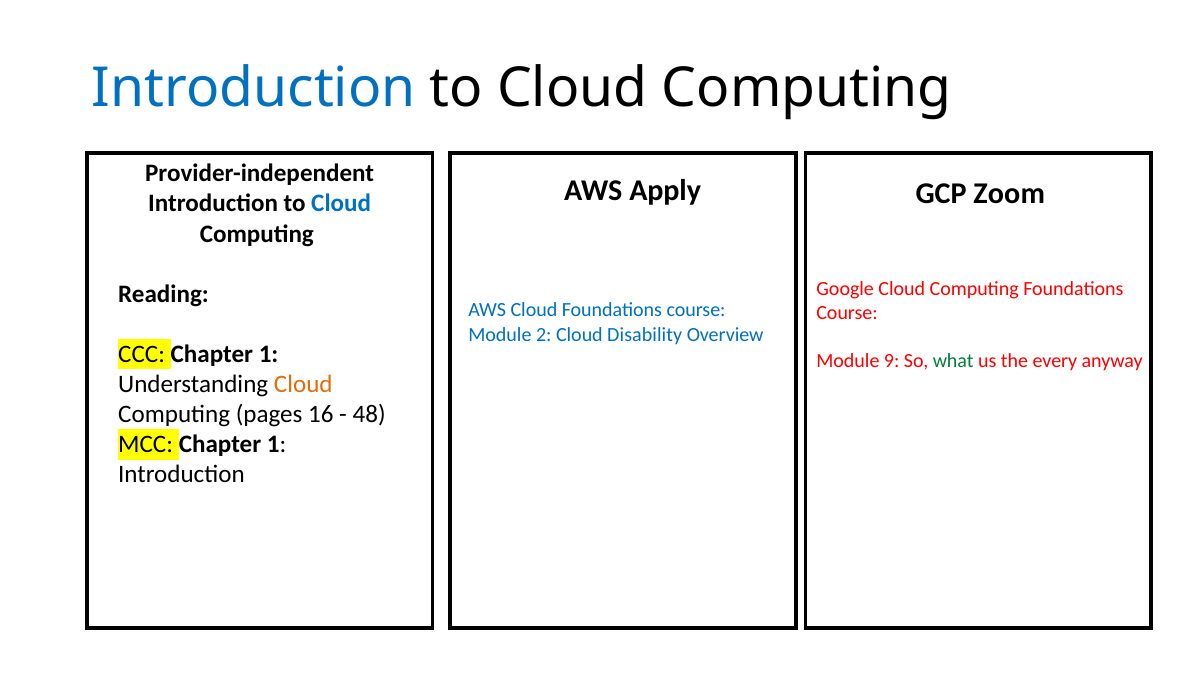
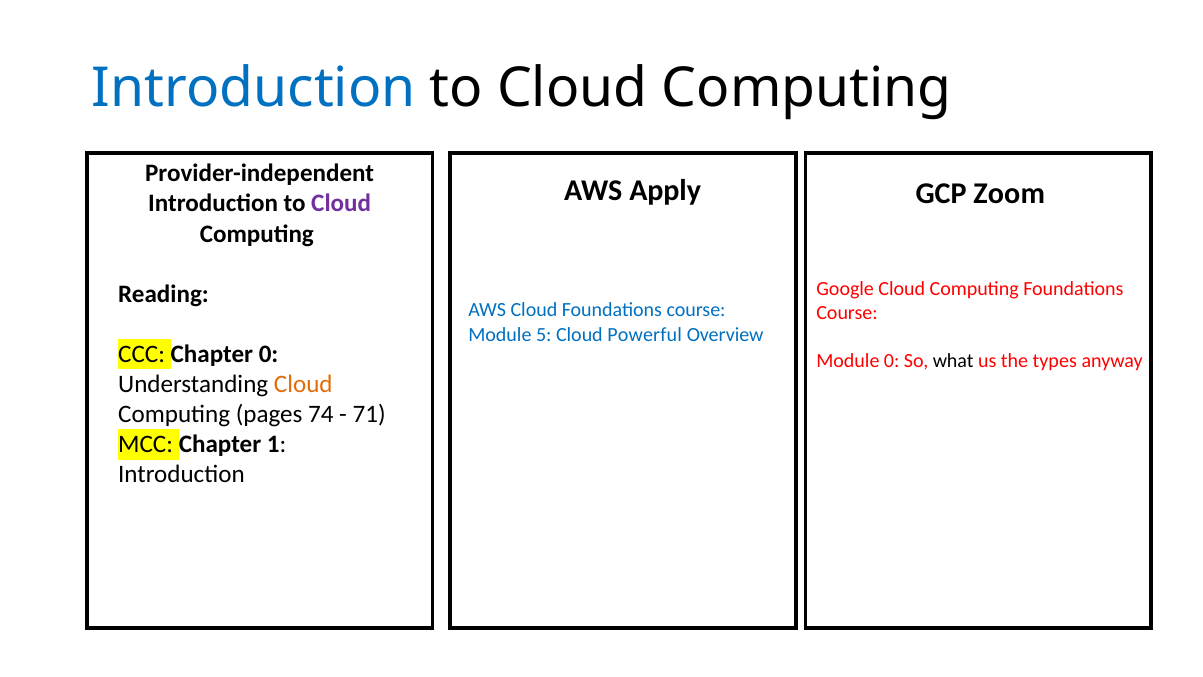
Cloud at (341, 204) colour: blue -> purple
2: 2 -> 5
Disability: Disability -> Powerful
CCC Chapter 1: 1 -> 0
Module 9: 9 -> 0
what colour: green -> black
every: every -> types
16: 16 -> 74
48: 48 -> 71
